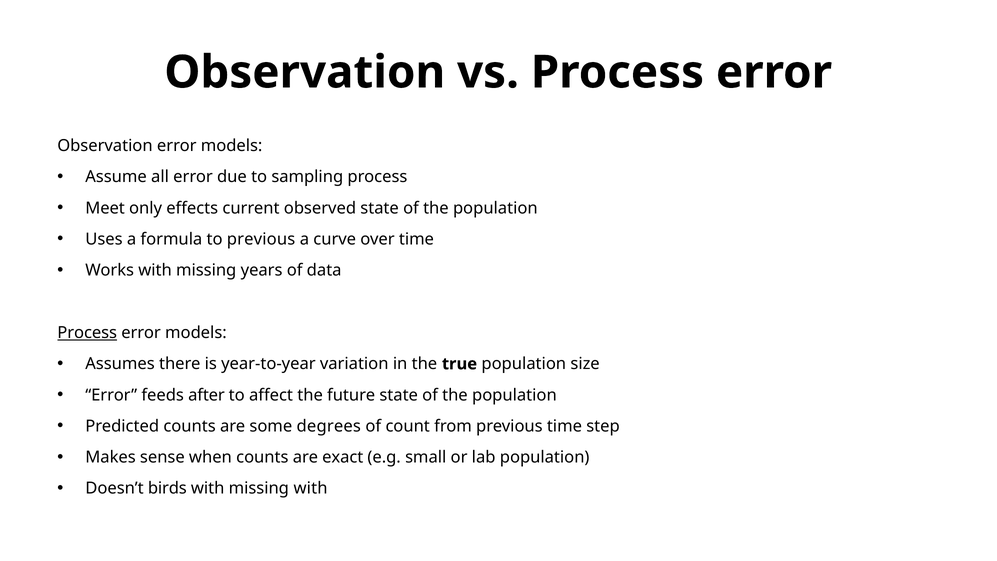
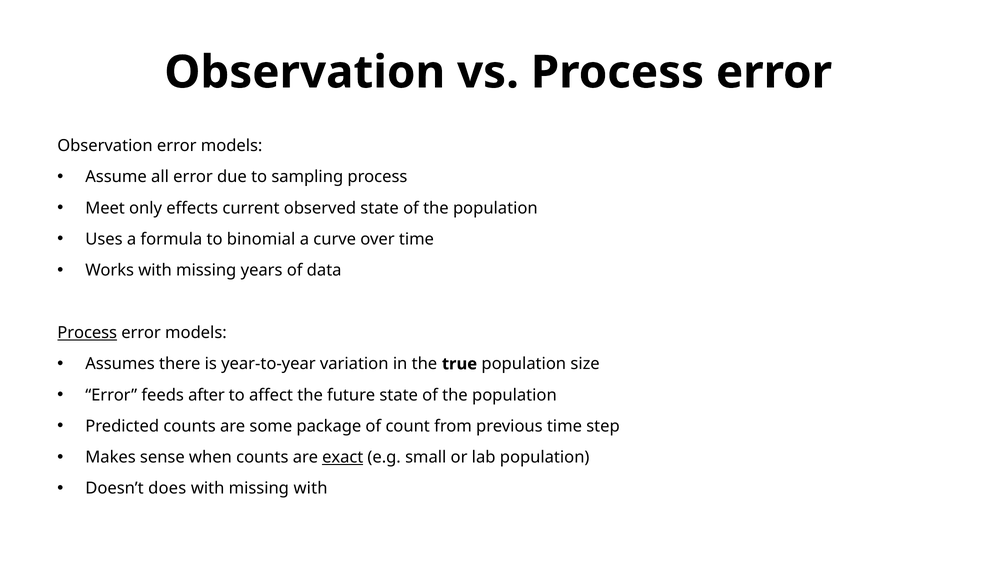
to previous: previous -> binomial
degrees: degrees -> package
exact underline: none -> present
birds: birds -> does
